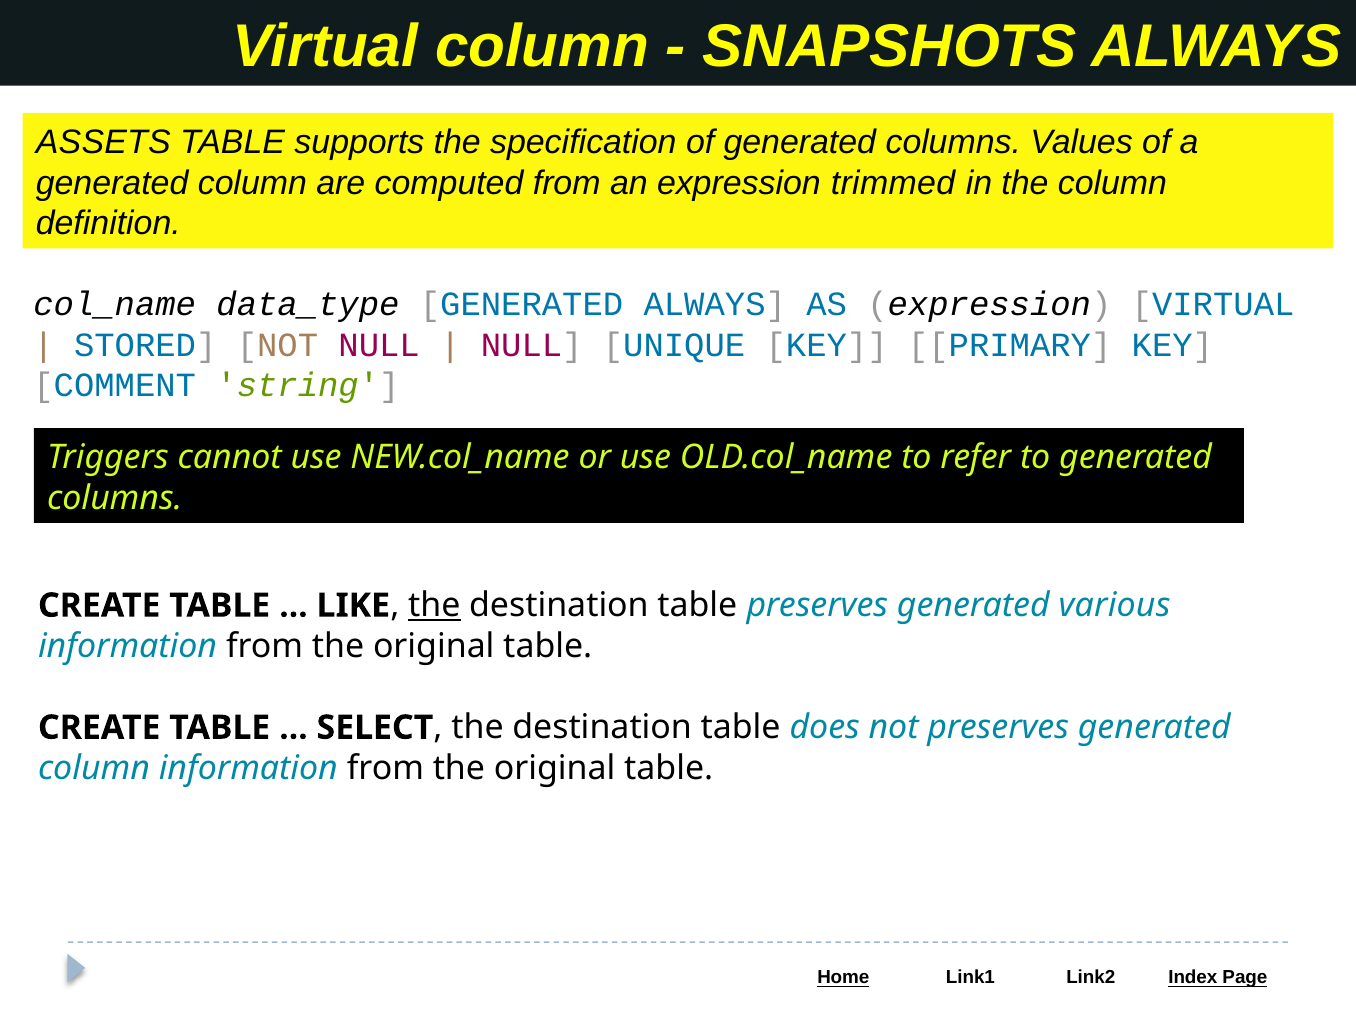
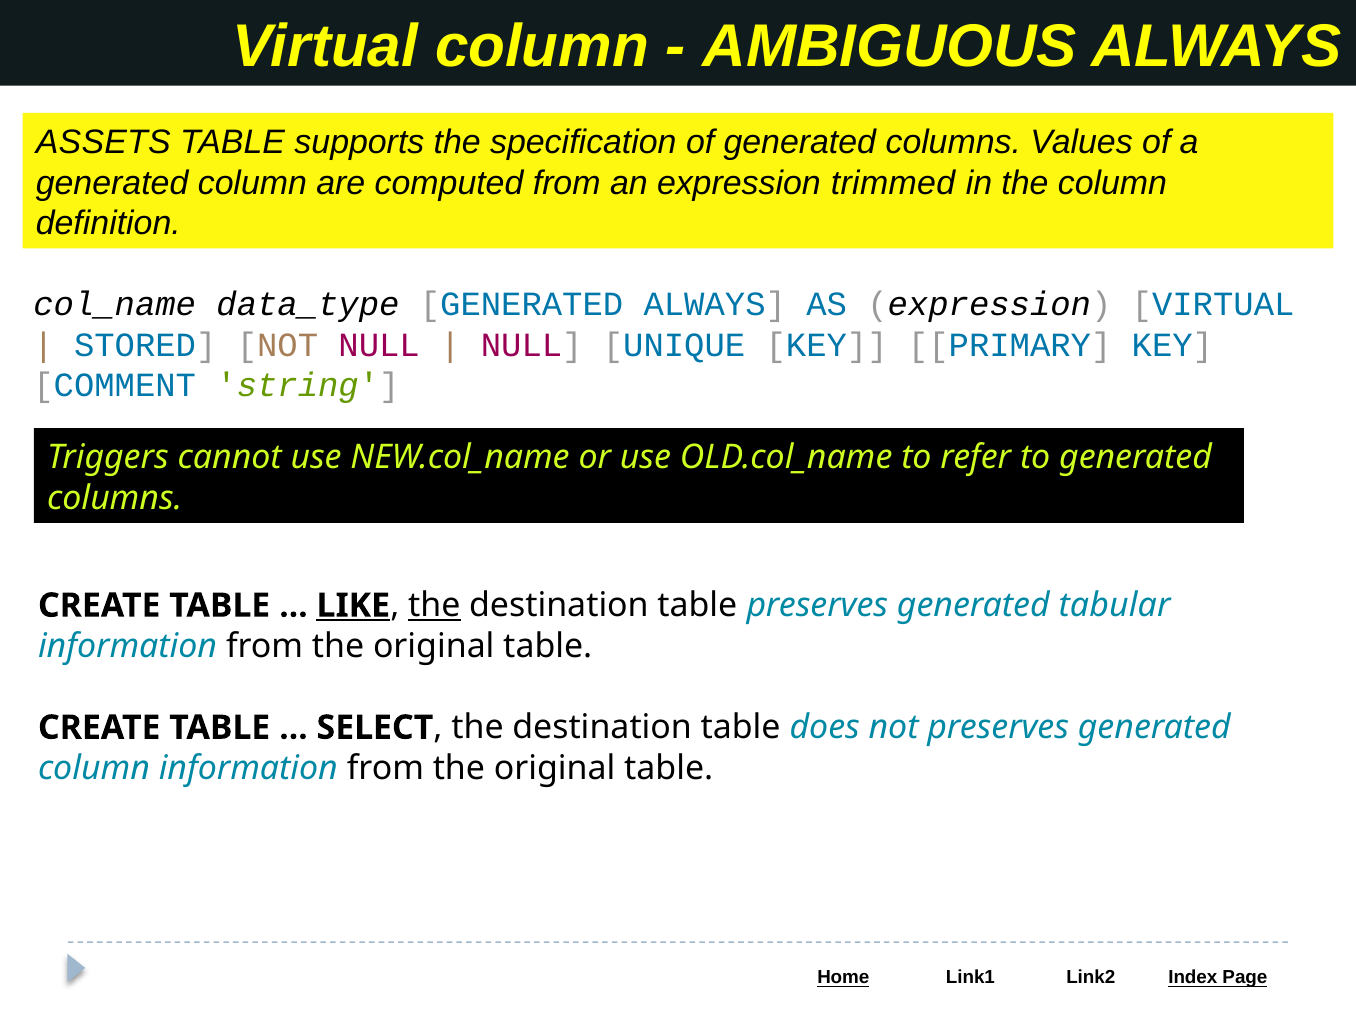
SNAPSHOTS: SNAPSHOTS -> AMBIGUOUS
LIKE underline: none -> present
various: various -> tabular
